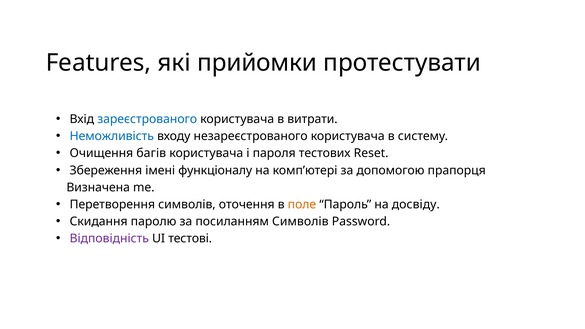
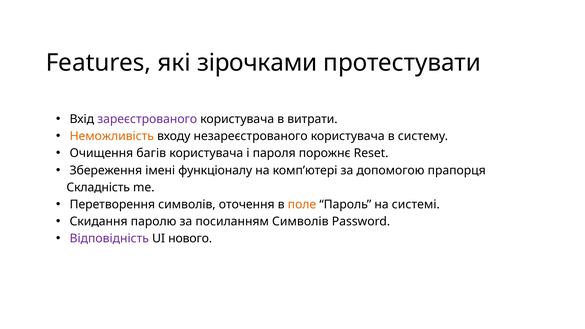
прийомки: прийомки -> зірочками
зареєстрованого colour: blue -> purple
Неможливість colour: blue -> orange
тестових: тестових -> порожнє
Визначена: Визначена -> Складність
досвіду: досвіду -> системі
тестові: тестові -> нового
